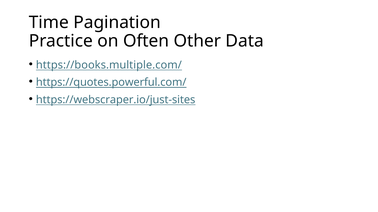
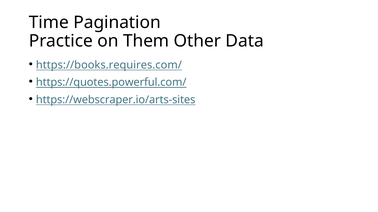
Often: Often -> Them
https://books.multiple.com/: https://books.multiple.com/ -> https://books.requires.com/
https://webscraper.io/just-sites: https://webscraper.io/just-sites -> https://webscraper.io/arts-sites
